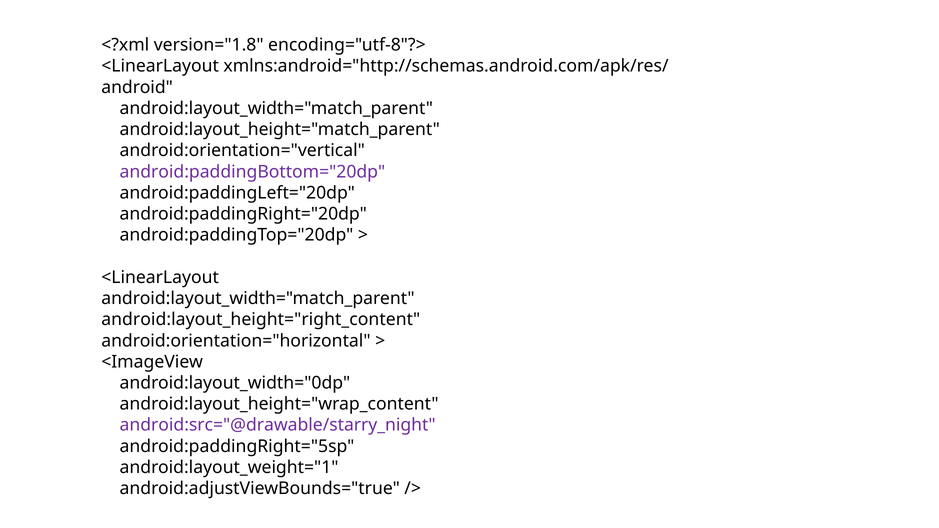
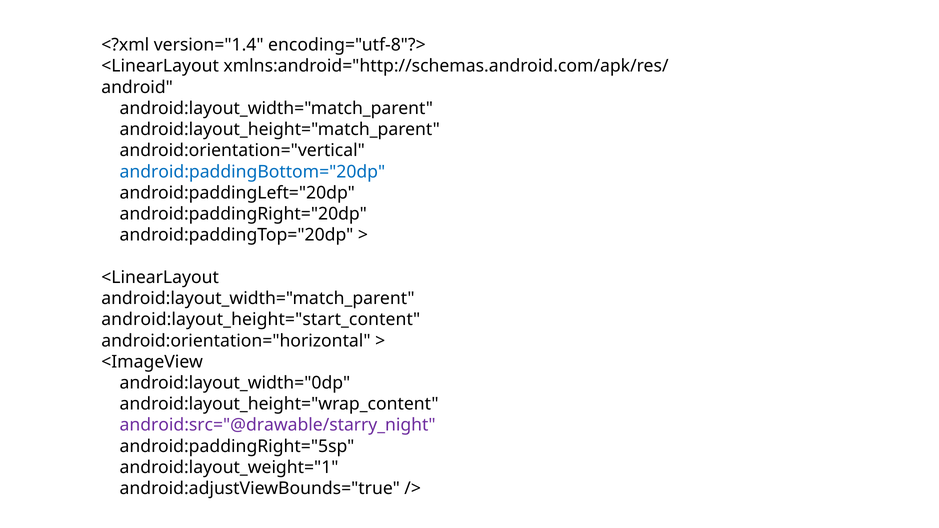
version="1.8: version="1.8 -> version="1.4
android:paddingBottom="20dp colour: purple -> blue
android:layout_height="right_content: android:layout_height="right_content -> android:layout_height="start_content
